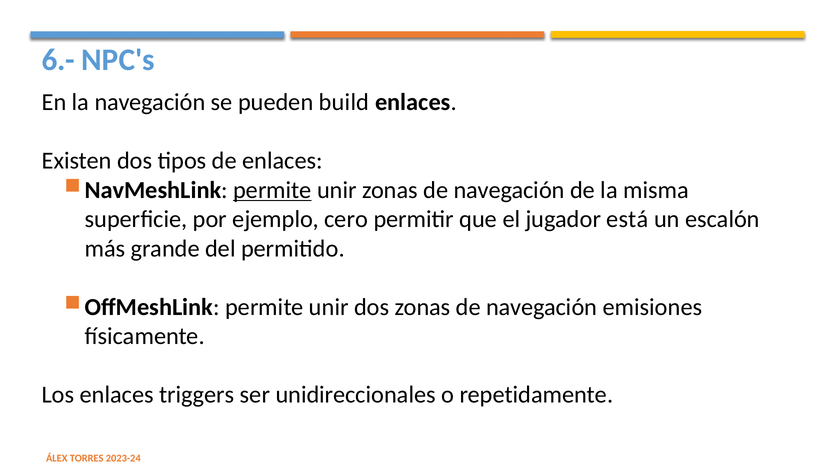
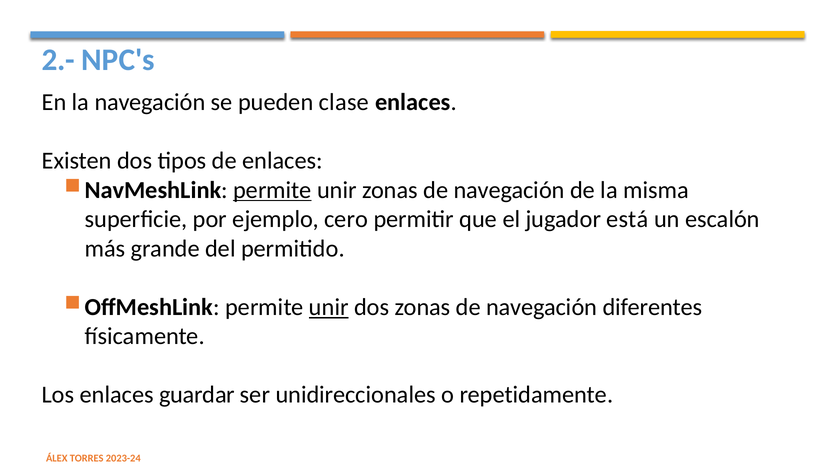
6.-: 6.- -> 2.-
build: build -> clase
unir at (329, 307) underline: none -> present
emisiones: emisiones -> diferentes
triggers: triggers -> guardar
